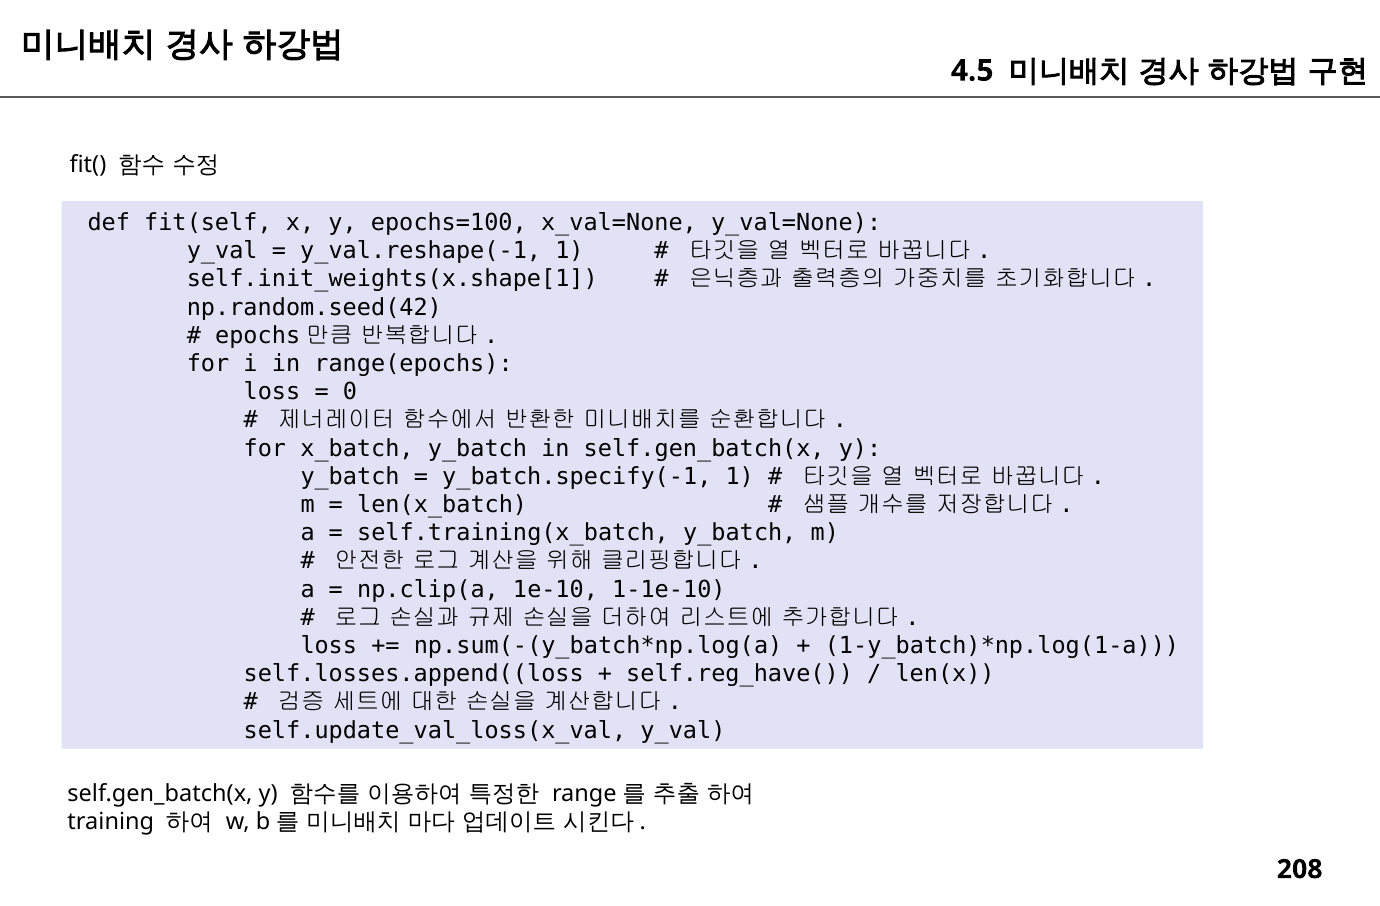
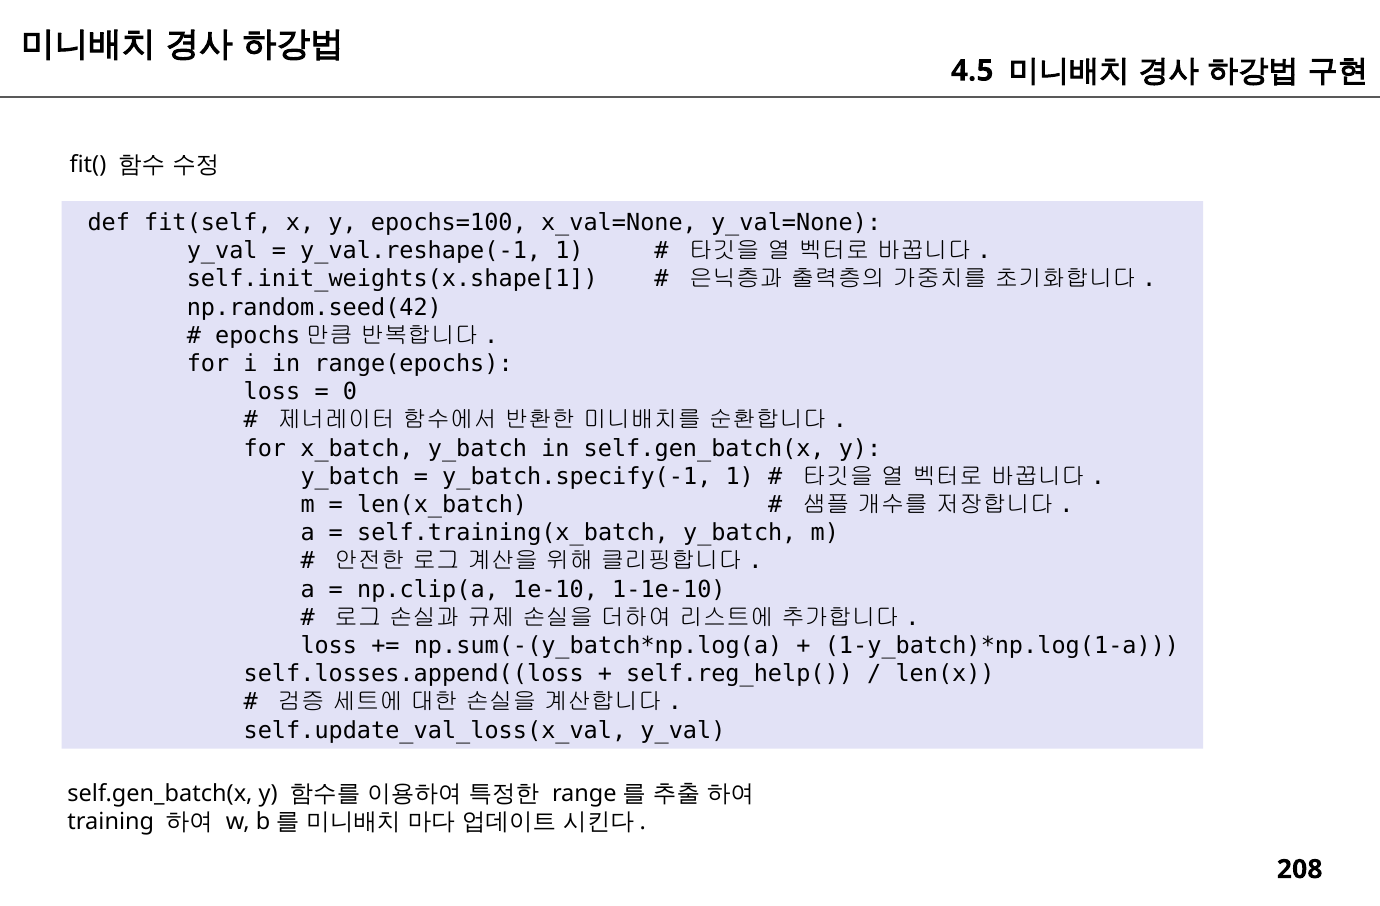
self.reg_have(: self.reg_have( -> self.reg_help(
